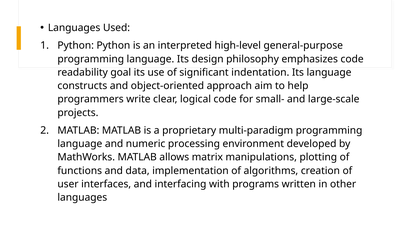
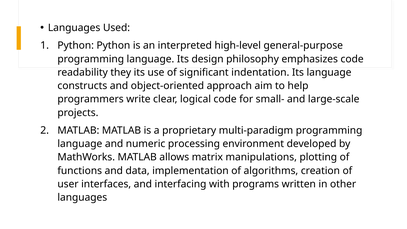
goal: goal -> they
